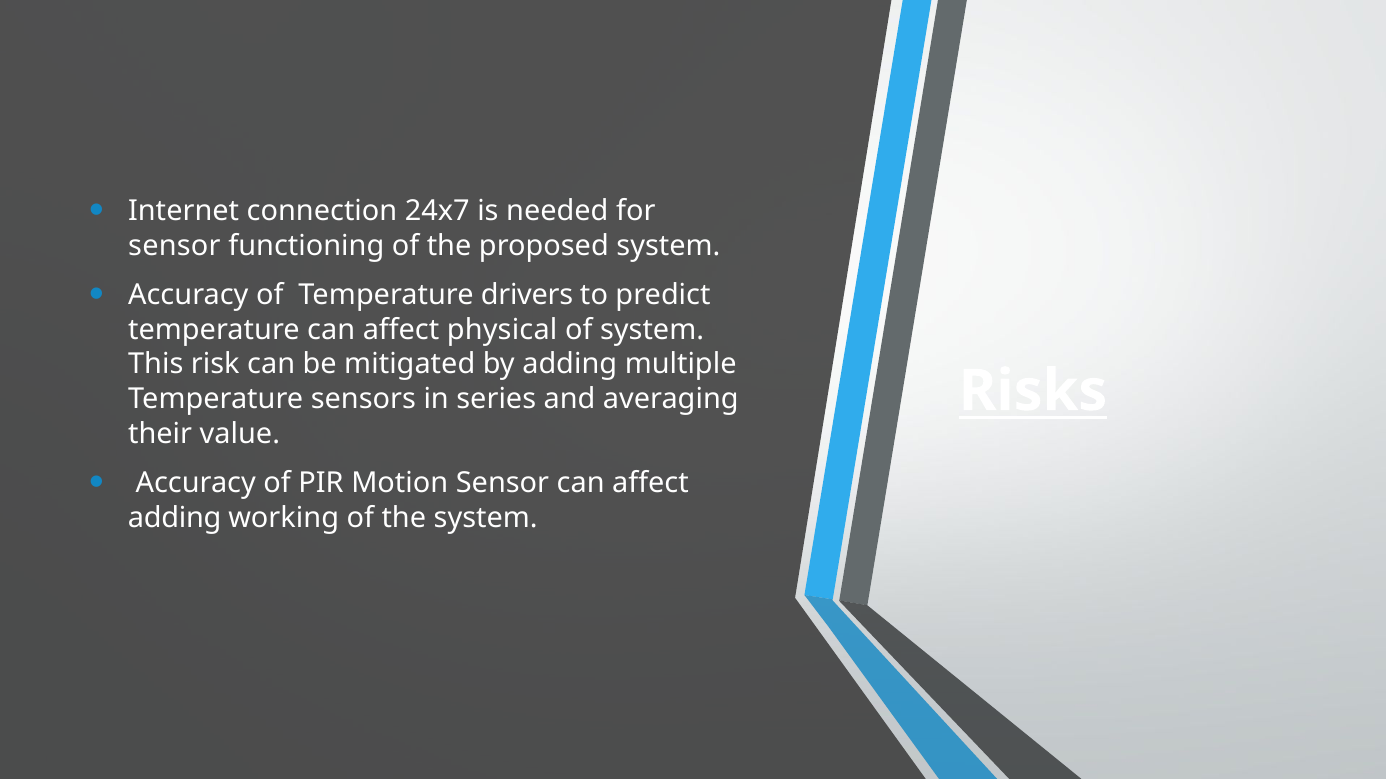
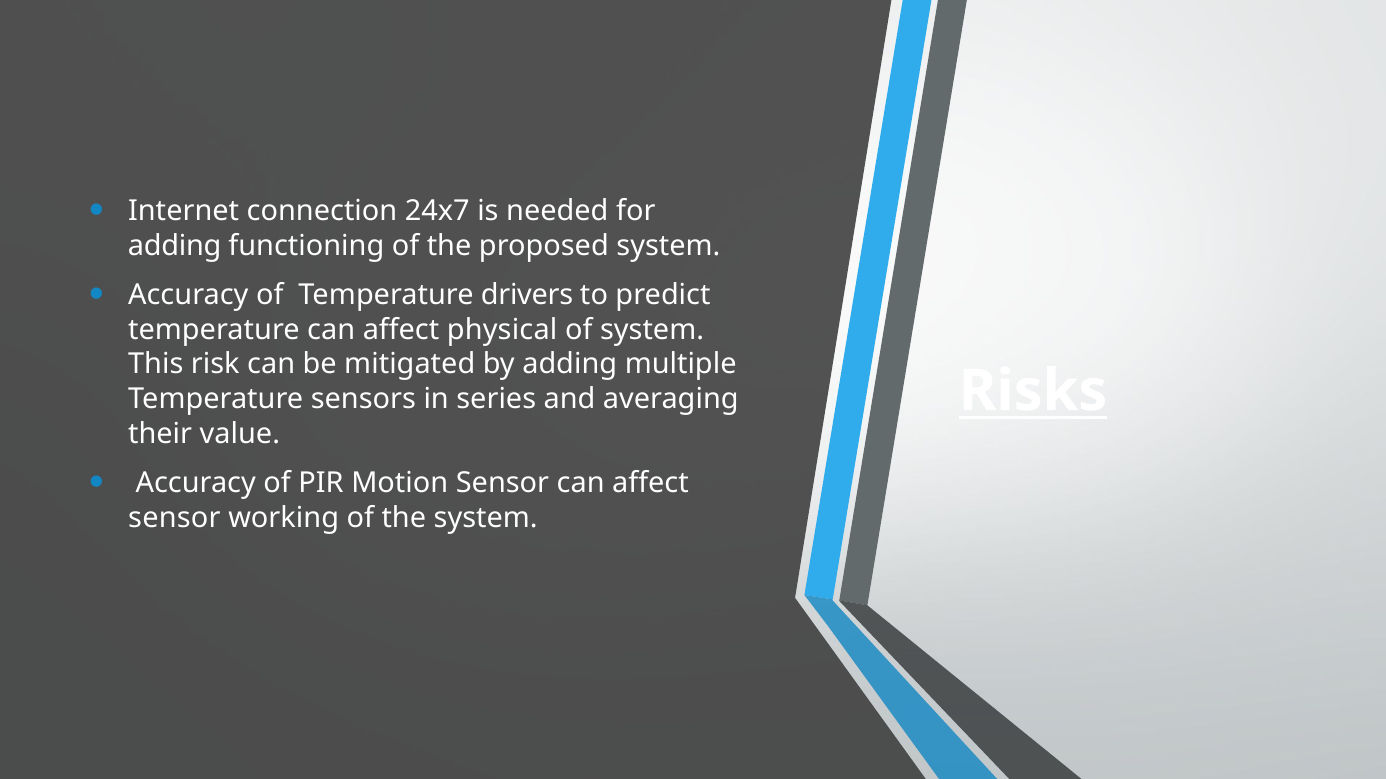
sensor at (174, 246): sensor -> adding
adding at (175, 518): adding -> sensor
